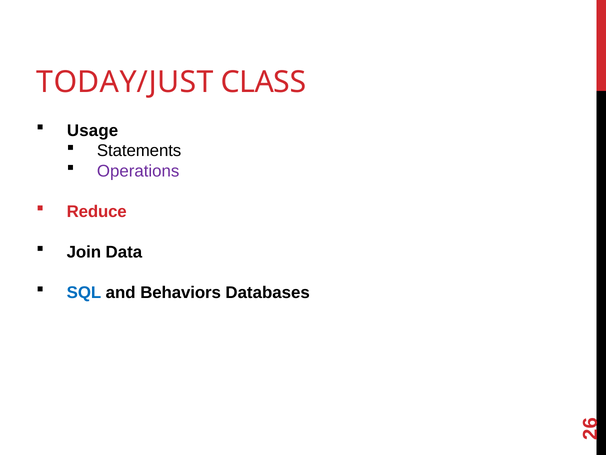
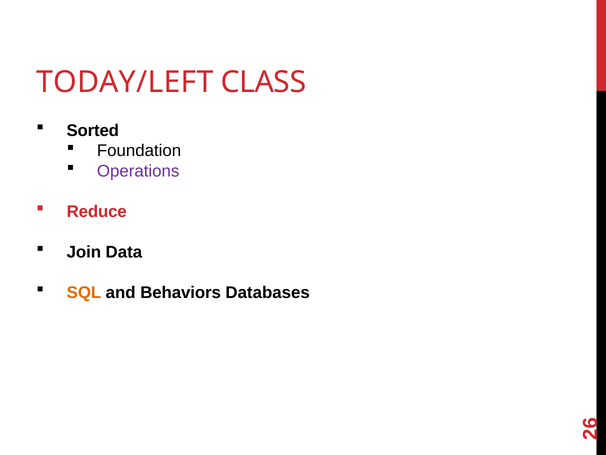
TODAY/JUST: TODAY/JUST -> TODAY/LEFT
Usage: Usage -> Sorted
Statements: Statements -> Foundation
SQL colour: blue -> orange
